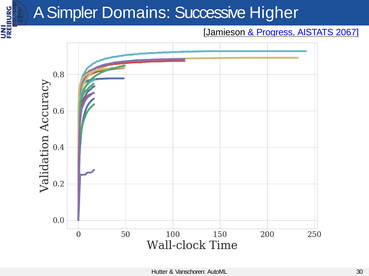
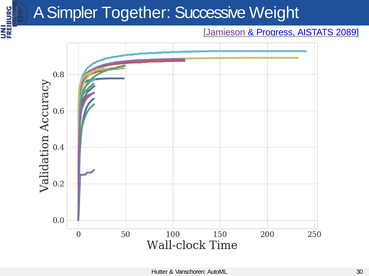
Domains: Domains -> Together
Higher: Higher -> Weight
Jamieson colour: black -> purple
2067: 2067 -> 2089
